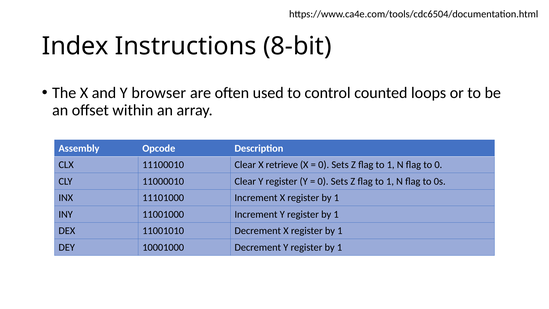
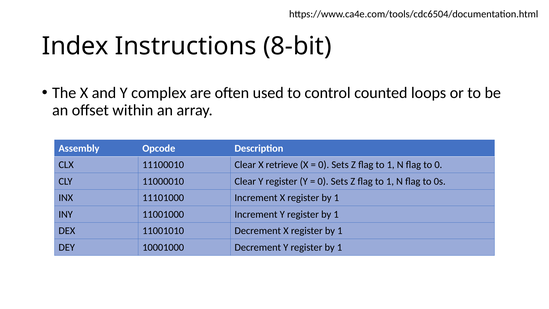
browser: browser -> complex
